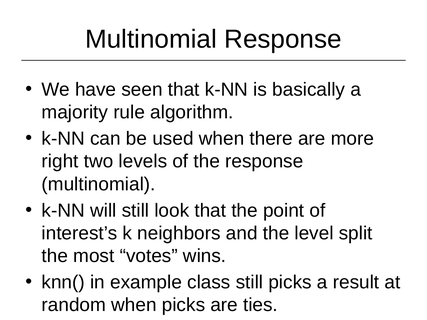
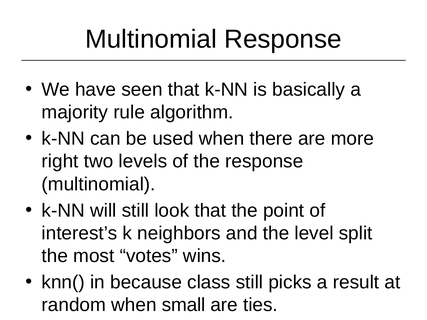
example: example -> because
when picks: picks -> small
